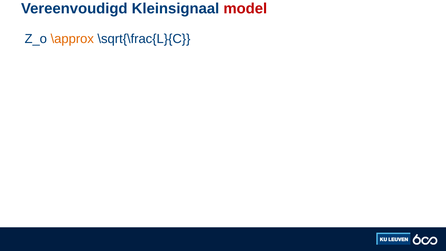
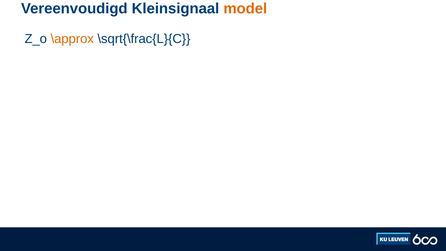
model colour: red -> orange
